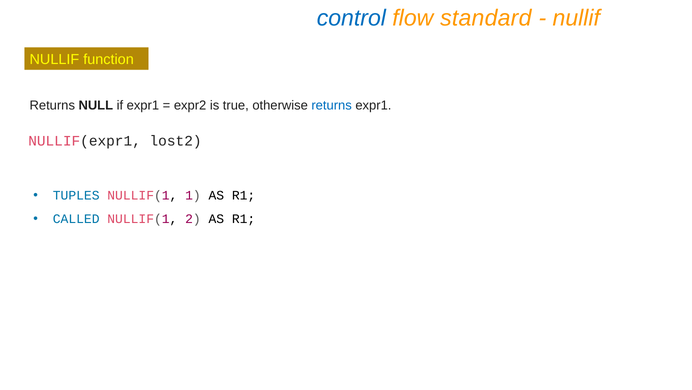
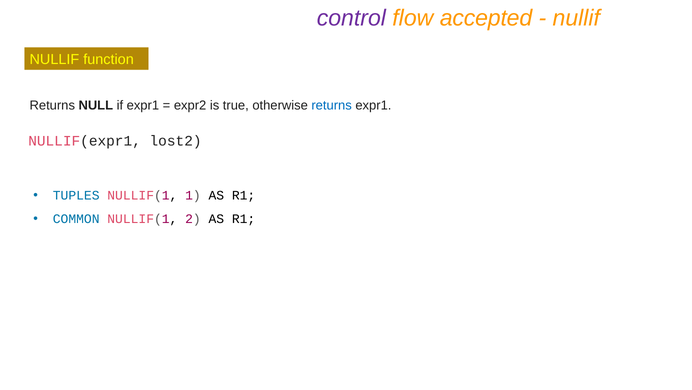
control colour: blue -> purple
standard: standard -> accepted
CALLED: CALLED -> COMMON
